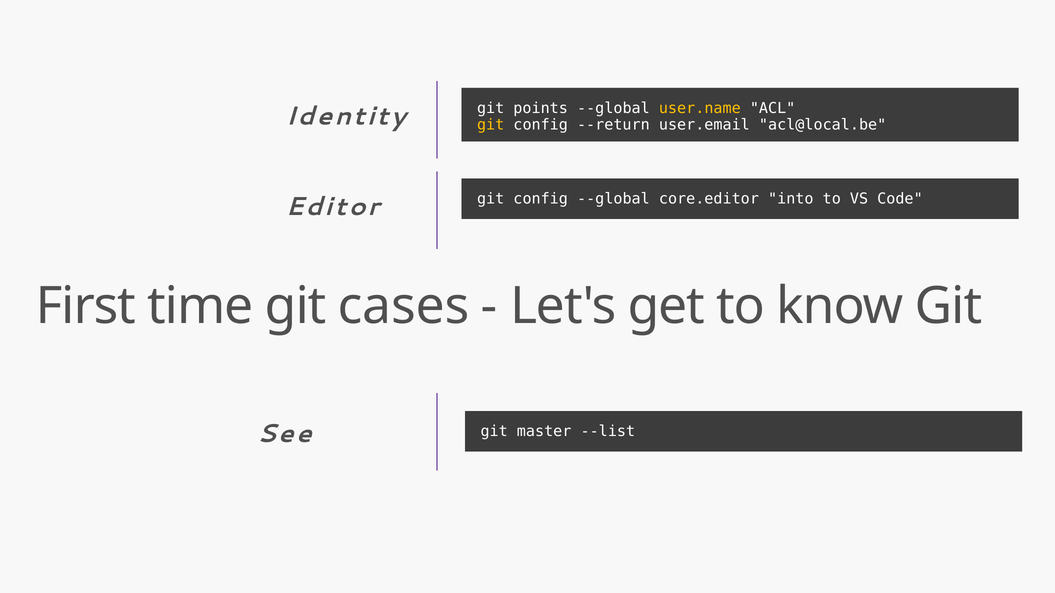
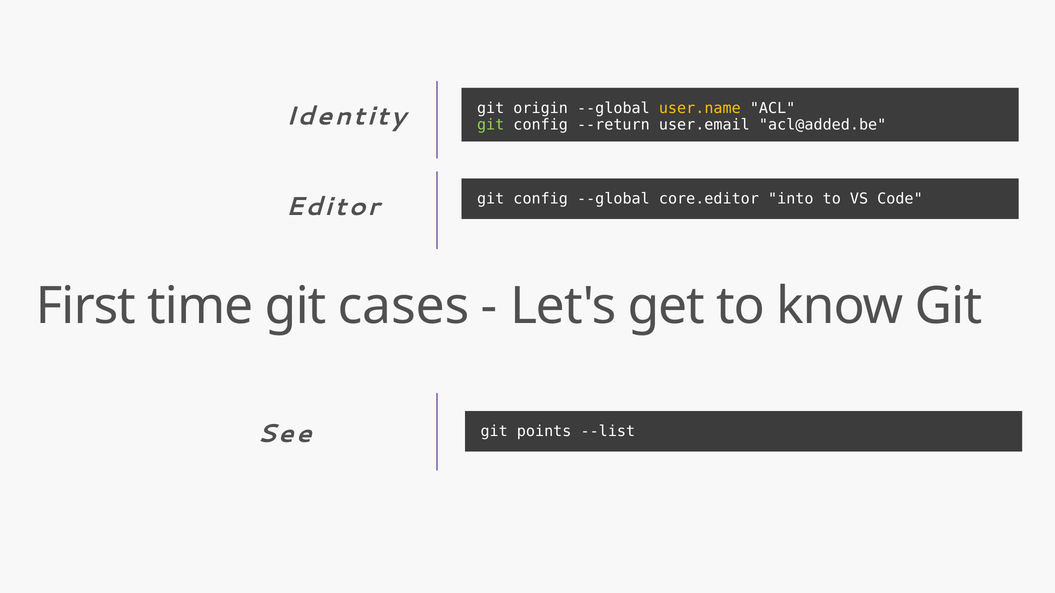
points: points -> origin
git at (491, 125) colour: yellow -> light green
acl@local.be: acl@local.be -> acl@added.be
master: master -> points
